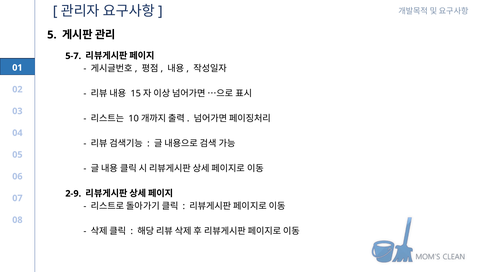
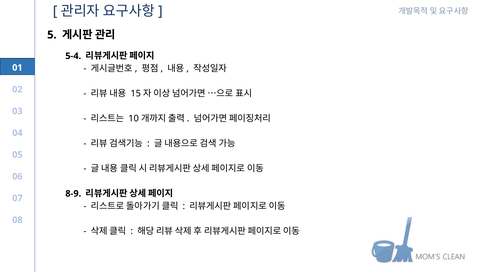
5-7: 5-7 -> 5-4
2-9: 2-9 -> 8-9
